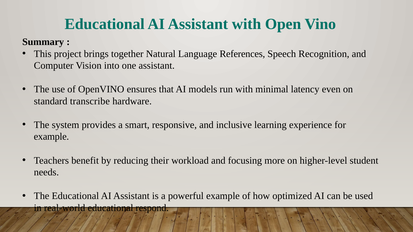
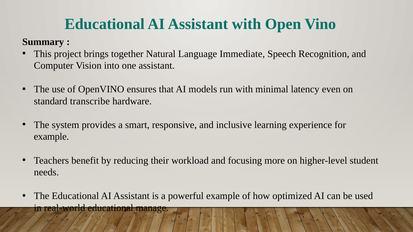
References: References -> Immediate
respond: respond -> manage
